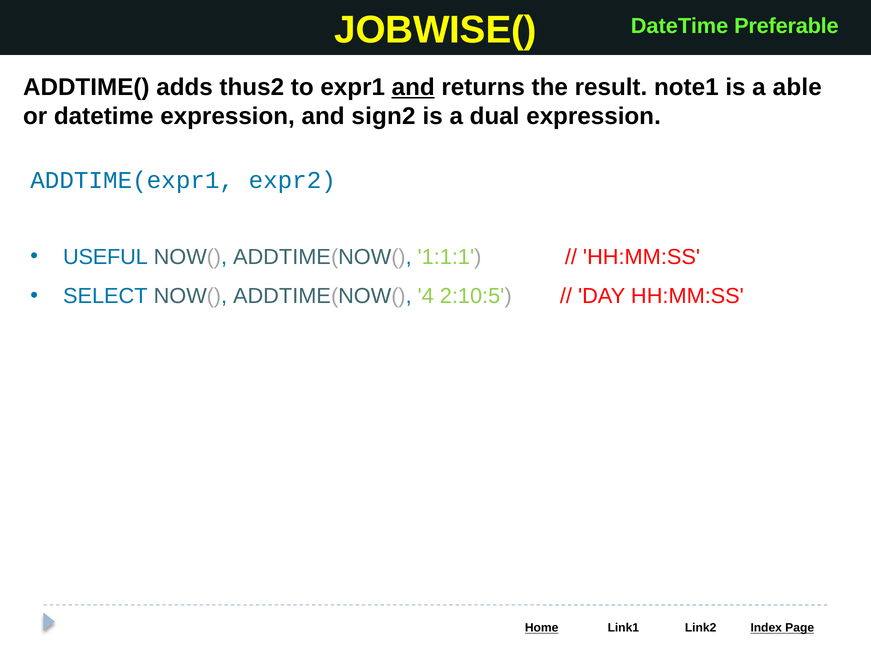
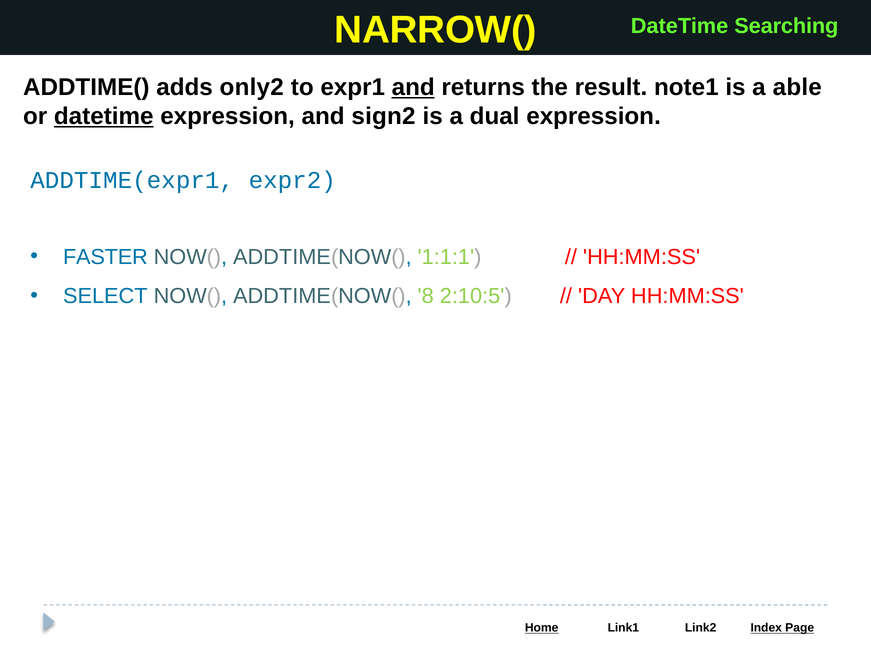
JOBWISE(: JOBWISE( -> NARROW(
Preferable: Preferable -> Searching
thus2: thus2 -> only2
datetime at (104, 116) underline: none -> present
USEFUL: USEFUL -> FASTER
4: 4 -> 8
